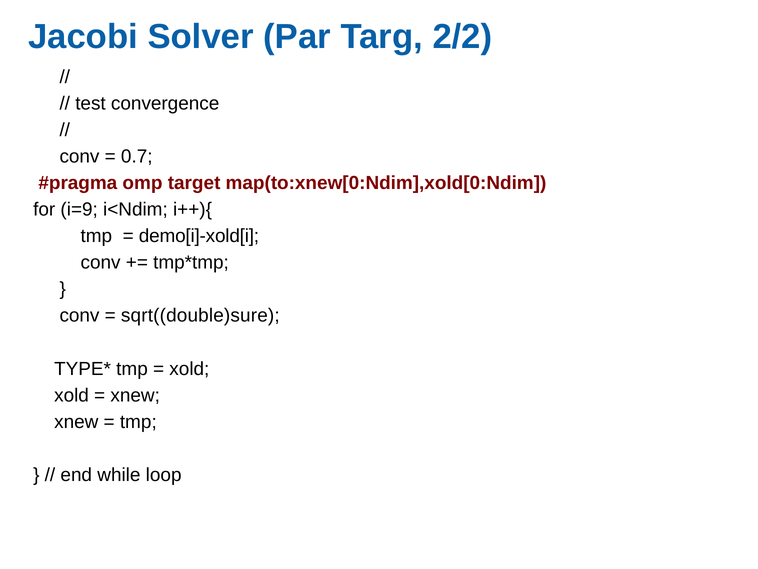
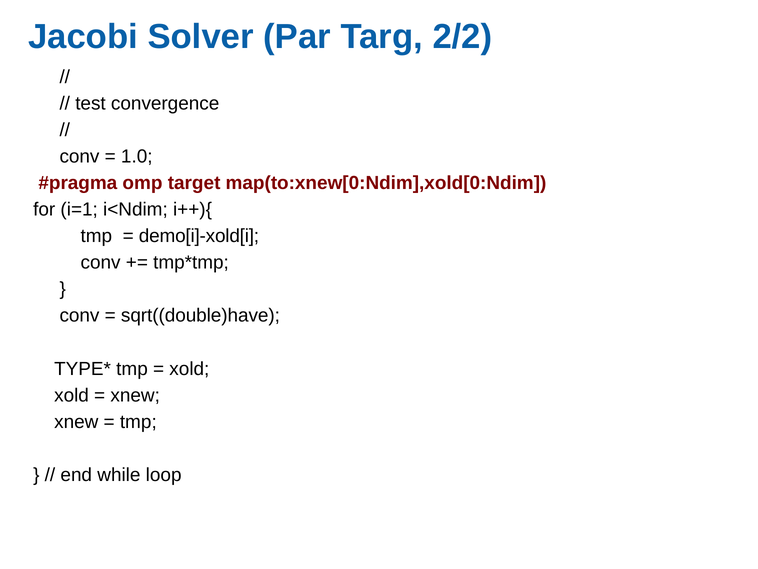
0.7: 0.7 -> 1.0
i=9: i=9 -> i=1
sqrt((double)sure: sqrt((double)sure -> sqrt((double)have
